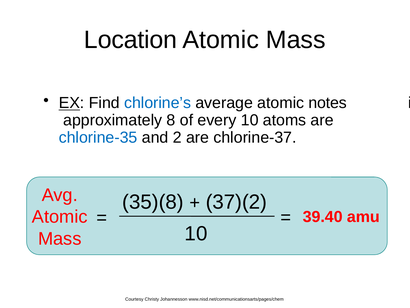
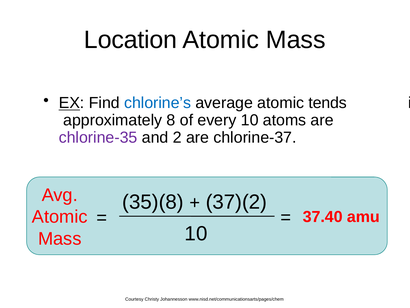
notes: notes -> tends
chlorine-35 colour: blue -> purple
39.40: 39.40 -> 37.40
